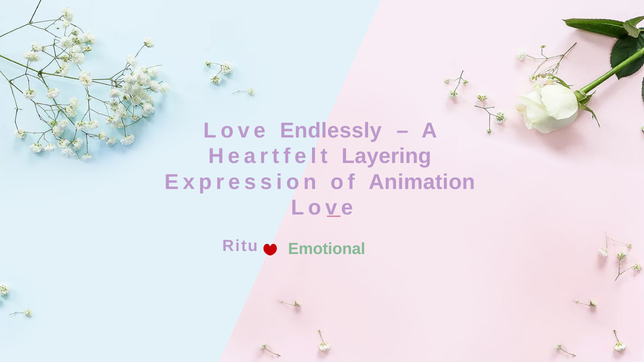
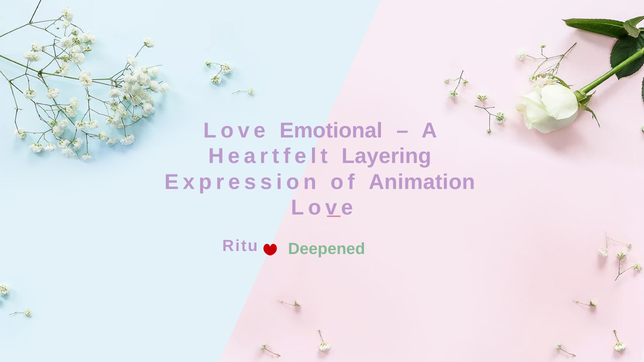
Endlessly: Endlessly -> Emotional
Emotional: Emotional -> Deepened
